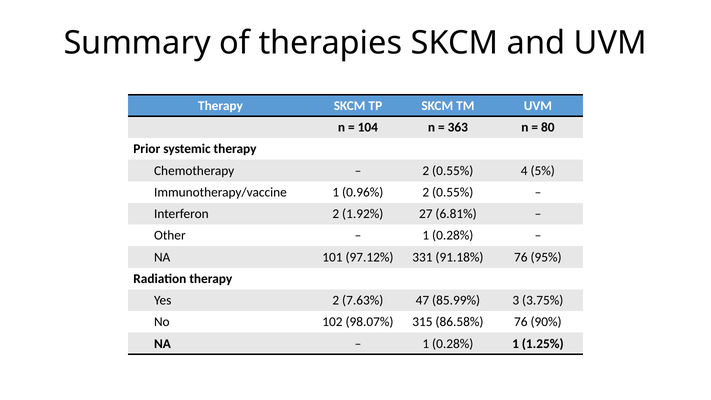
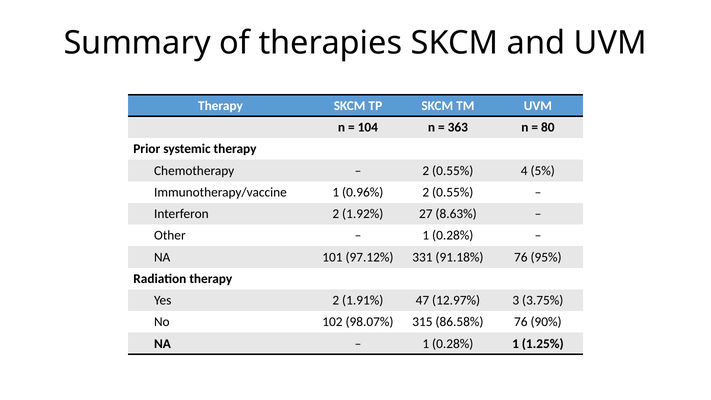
6.81%: 6.81% -> 8.63%
7.63%: 7.63% -> 1.91%
85.99%: 85.99% -> 12.97%
